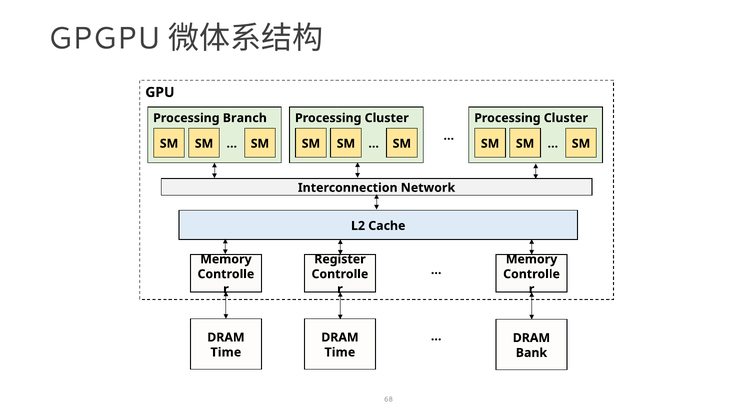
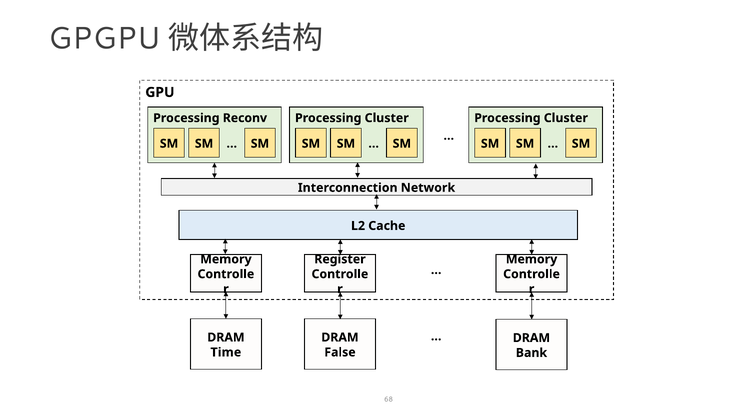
Branch: Branch -> Reconv
Time at (340, 352): Time -> False
